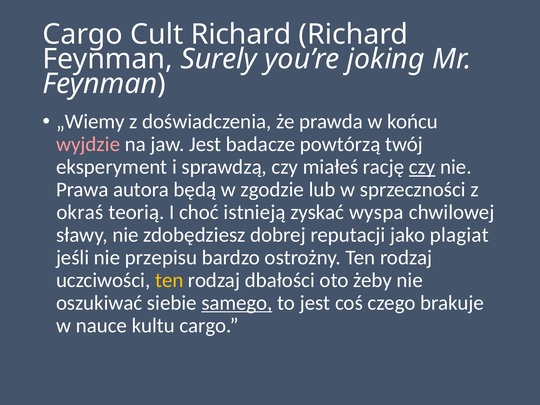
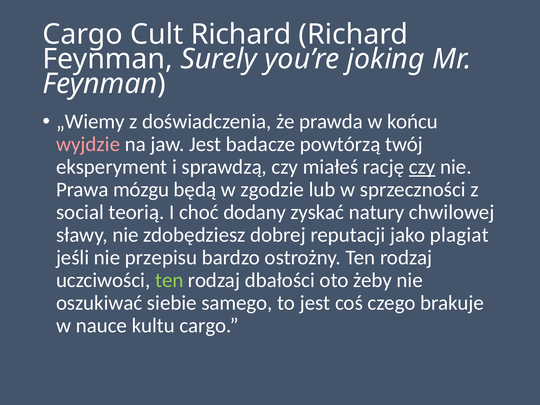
autora: autora -> mózgu
okraś: okraś -> social
istnieją: istnieją -> dodany
wyspa: wyspa -> natury
ten at (169, 280) colour: yellow -> light green
samego underline: present -> none
